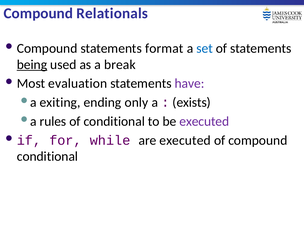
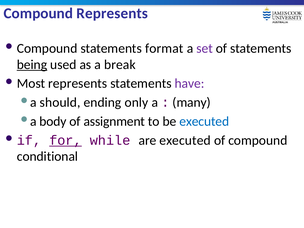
Compound Relationals: Relationals -> Represents
set colour: blue -> purple
evaluation at (78, 84): evaluation -> represents
exiting: exiting -> should
exists: exists -> many
rules: rules -> body
of conditional: conditional -> assignment
executed at (204, 121) colour: purple -> blue
for underline: none -> present
